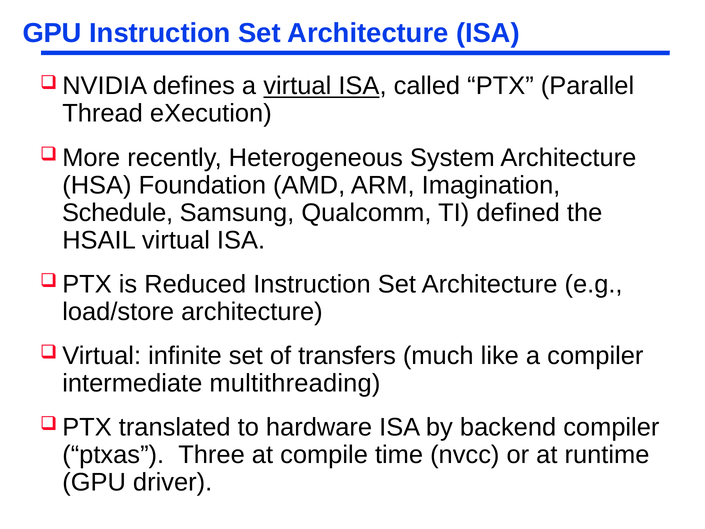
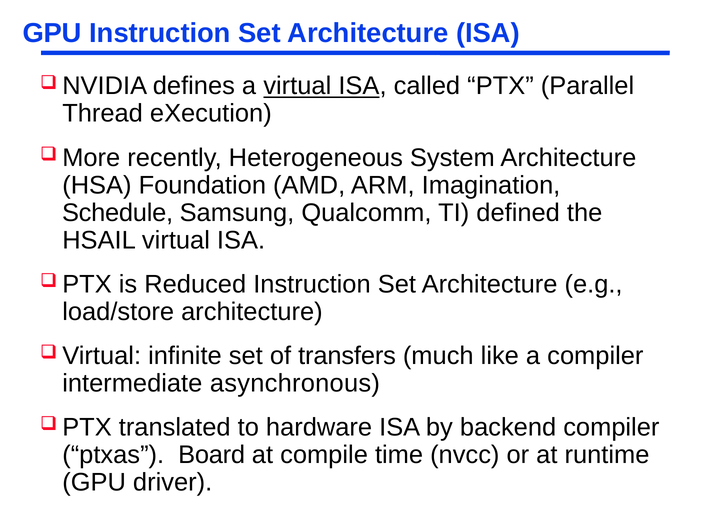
multithreading: multithreading -> asynchronous
Three: Three -> Board
